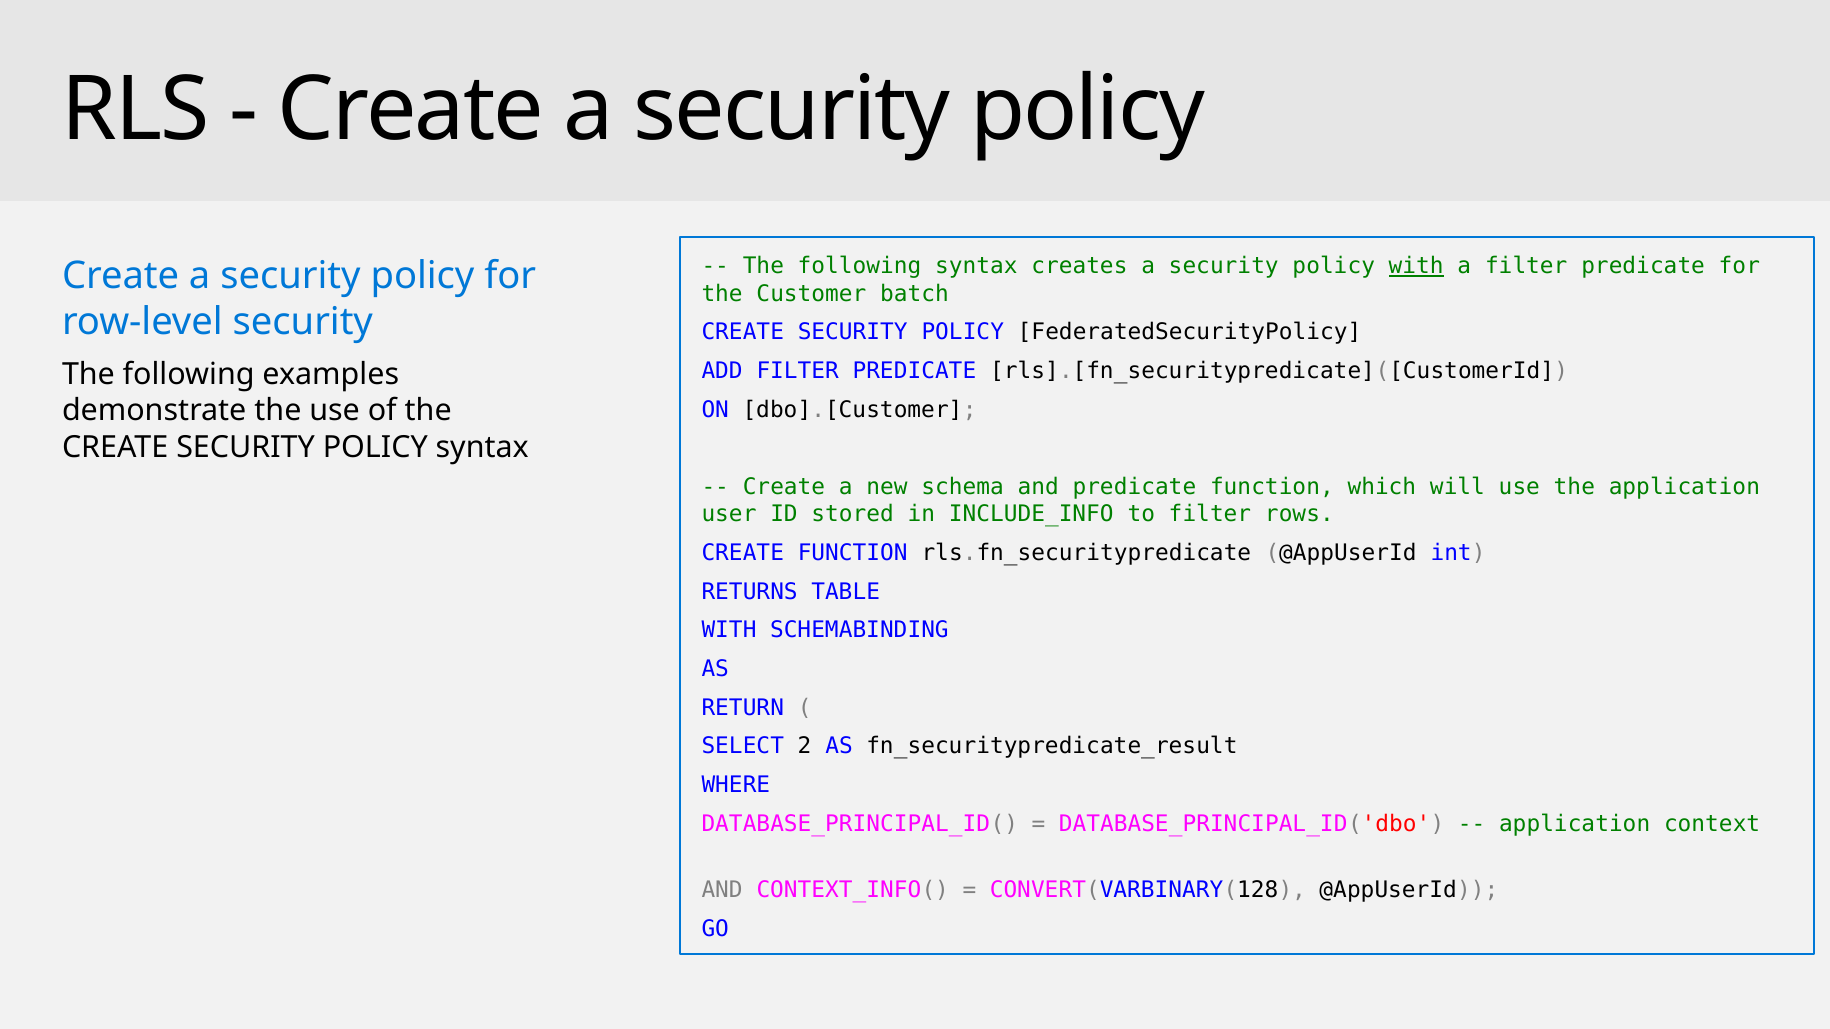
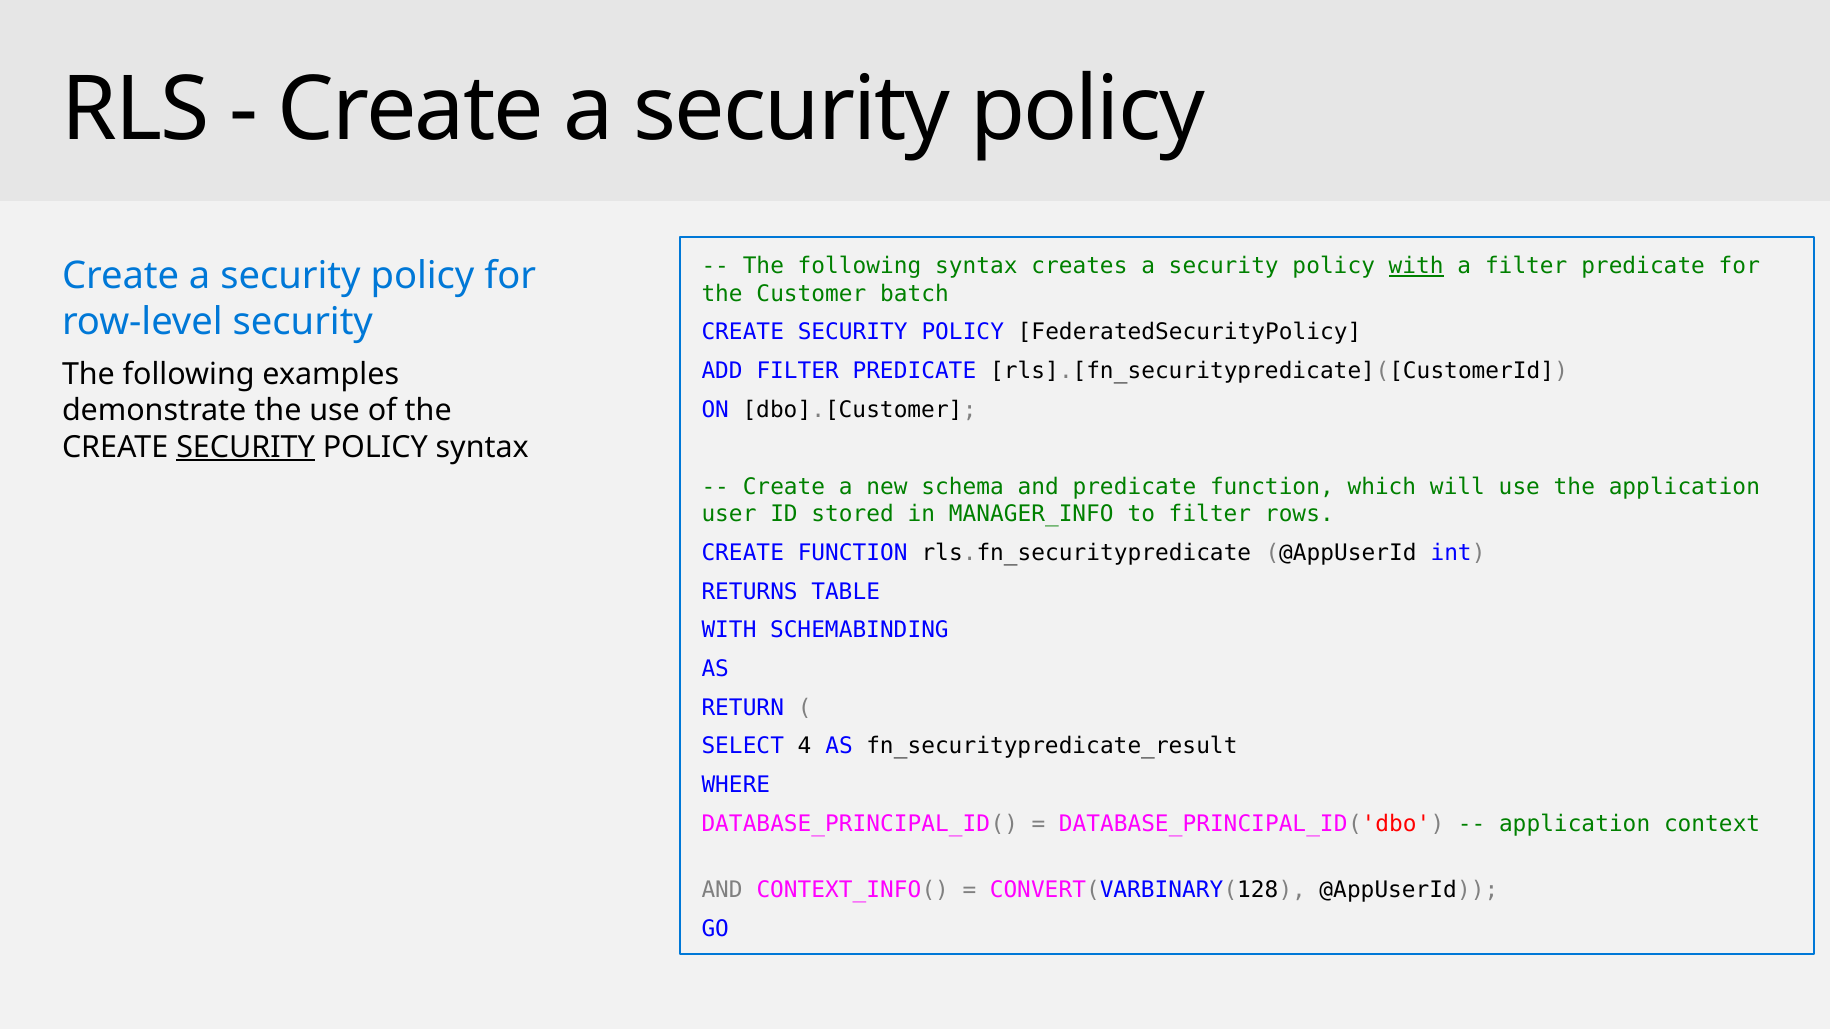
SECURITY at (246, 447) underline: none -> present
INCLUDE_INFO: INCLUDE_INFO -> MANAGER_INFO
2: 2 -> 4
